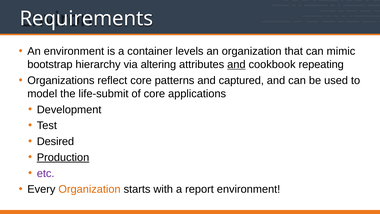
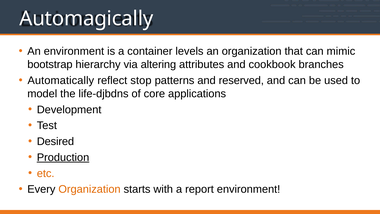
Requirements: Requirements -> Automagically
and at (236, 64) underline: present -> none
repeating: repeating -> branches
Organizations: Organizations -> Automatically
reflect core: core -> stop
captured: captured -> reserved
life-submit: life-submit -> life-djbdns
etc colour: purple -> orange
